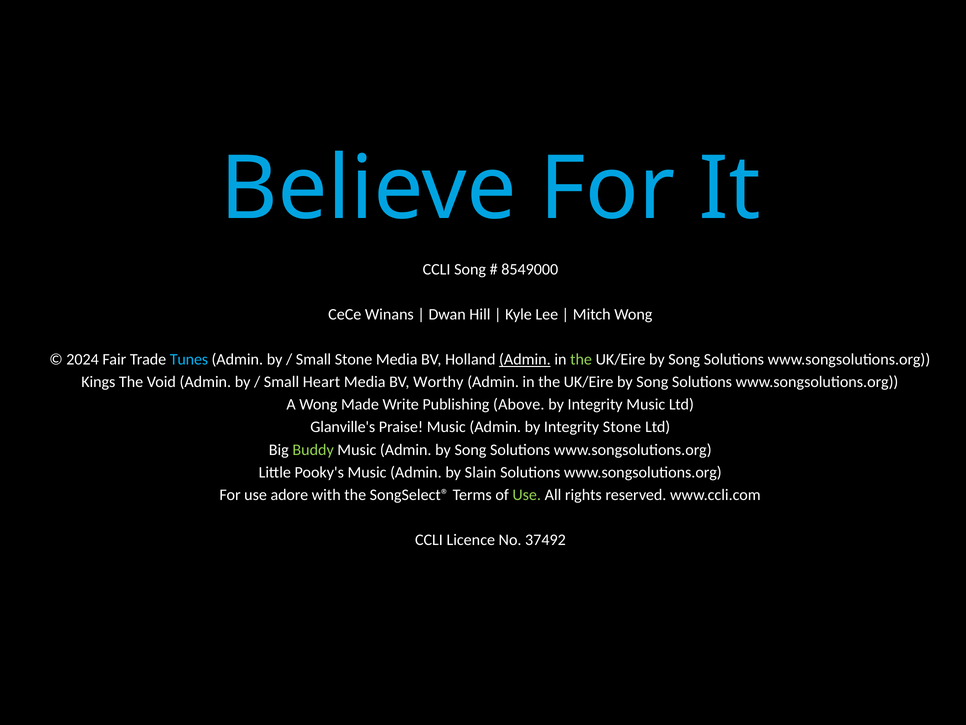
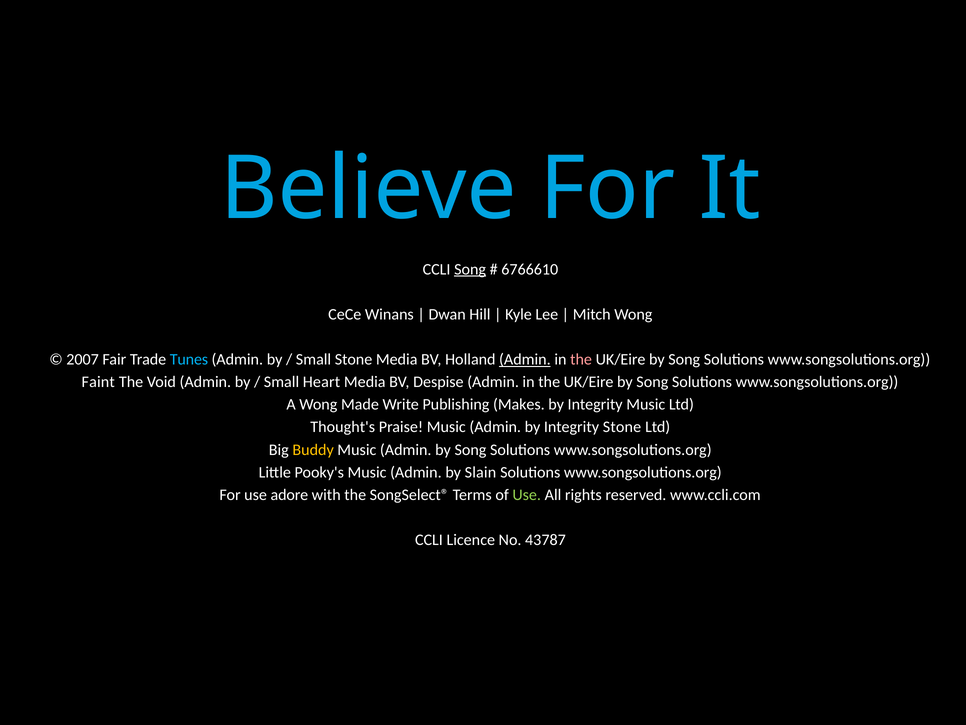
Song at (470, 269) underline: none -> present
8549000: 8549000 -> 6766610
2024: 2024 -> 2007
the at (581, 359) colour: light green -> pink
Kings: Kings -> Faint
Worthy: Worthy -> Despise
Above: Above -> Makes
Glanville's: Glanville's -> Thought's
Buddy colour: light green -> yellow
37492: 37492 -> 43787
